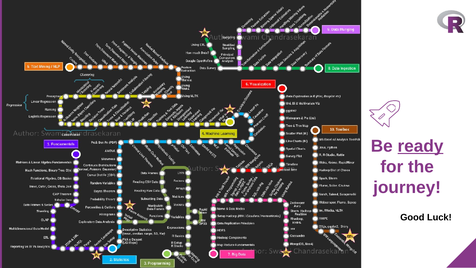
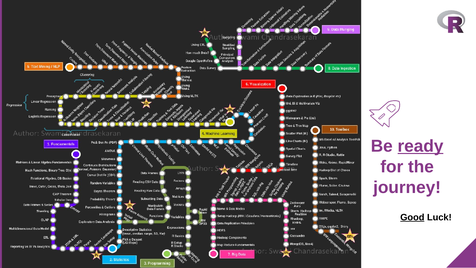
Good underline: none -> present
